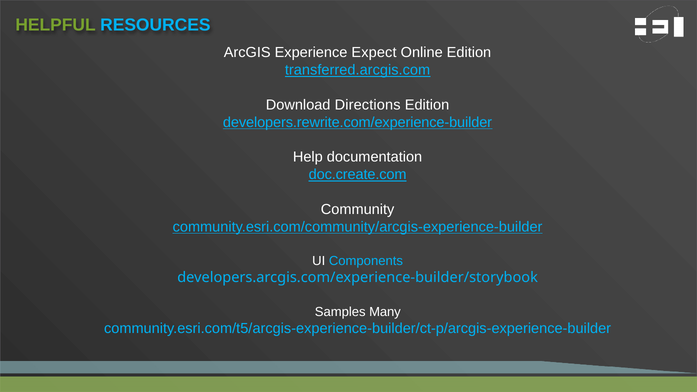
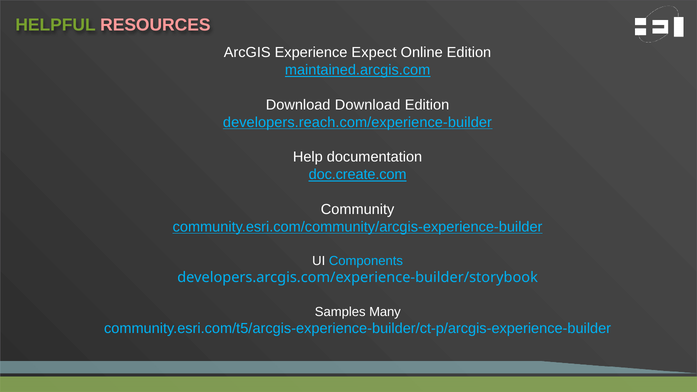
RESOURCES colour: light blue -> pink
transferred.arcgis.com: transferred.arcgis.com -> maintained.arcgis.com
Download Directions: Directions -> Download
developers.rewrite.com/experience-builder: developers.rewrite.com/experience-builder -> developers.reach.com/experience-builder
